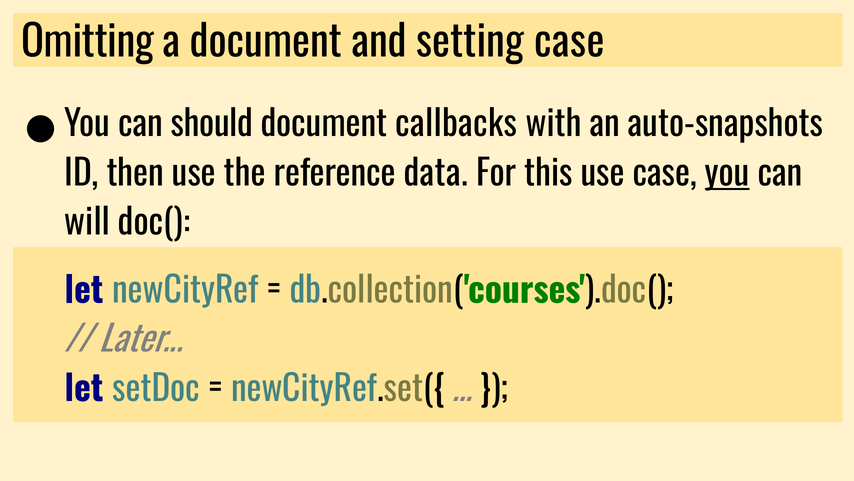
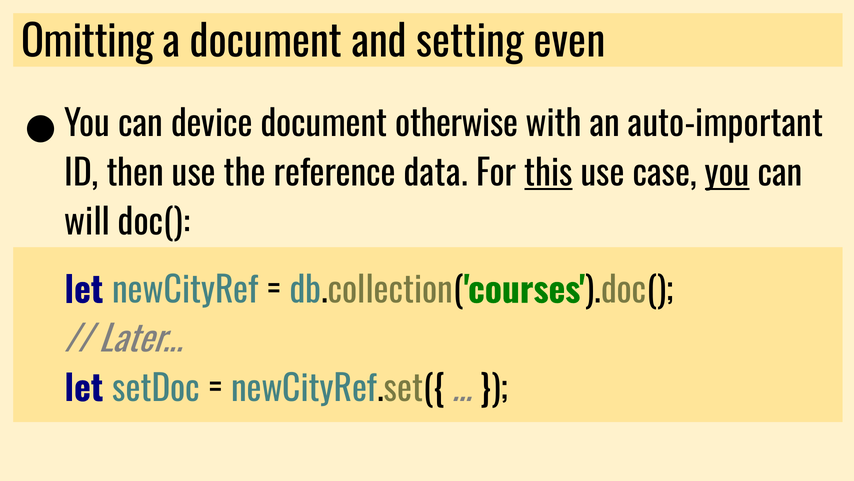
setting case: case -> even
should: should -> device
callbacks: callbacks -> otherwise
auto-snapshots: auto-snapshots -> auto-important
this underline: none -> present
